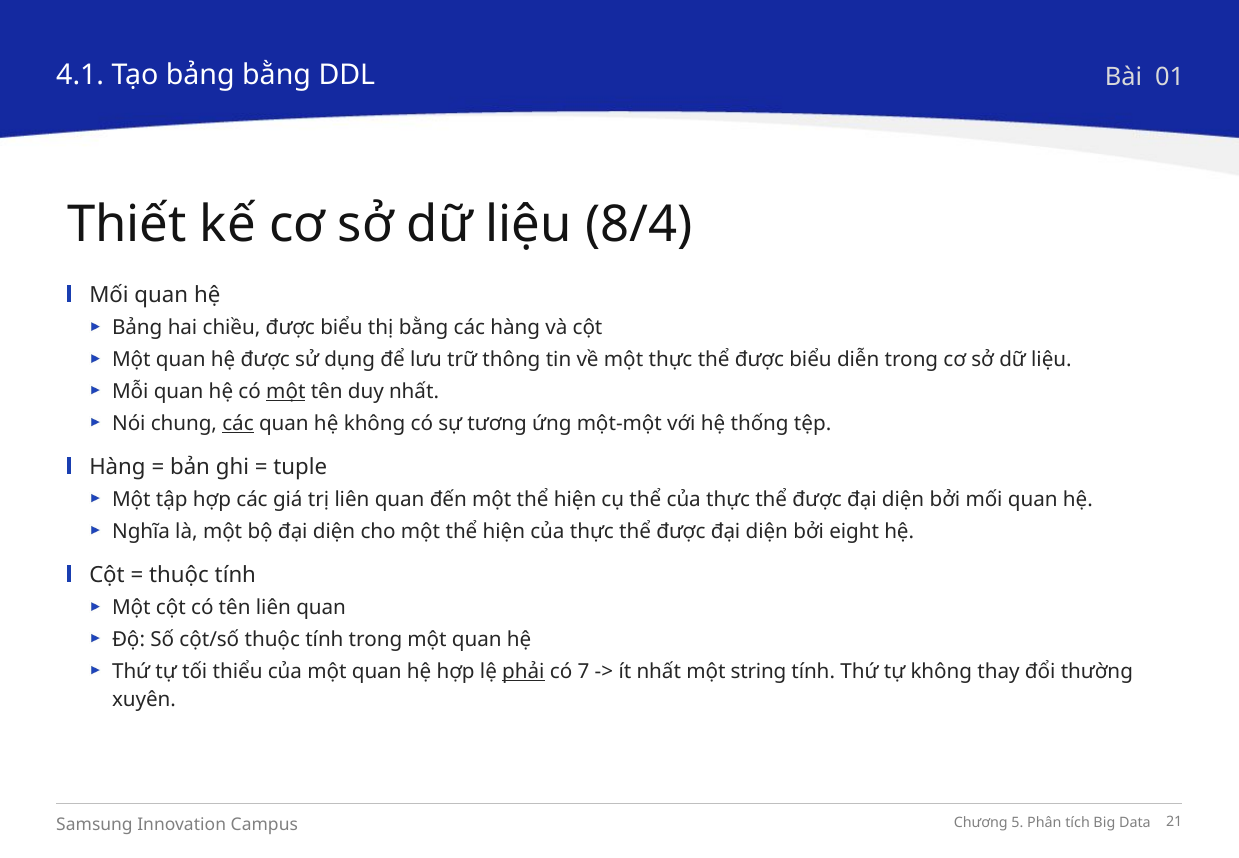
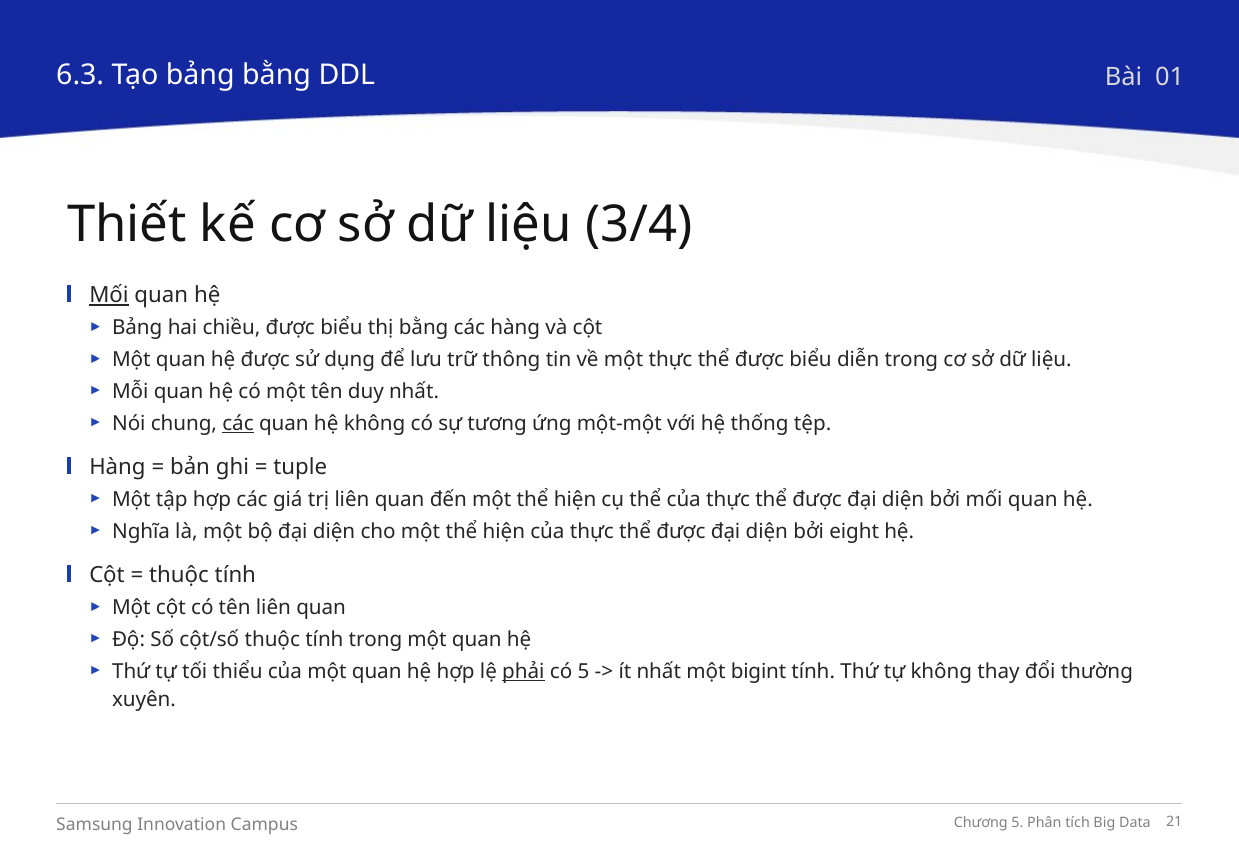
4.1: 4.1 -> 6.3
8/4: 8/4 -> 3/4
Mối at (109, 295) underline: none -> present
một at (286, 391) underline: present -> none
có 7: 7 -> 5
string: string -> bigint
